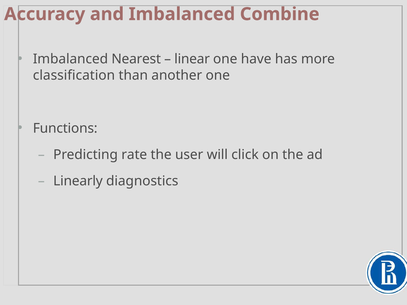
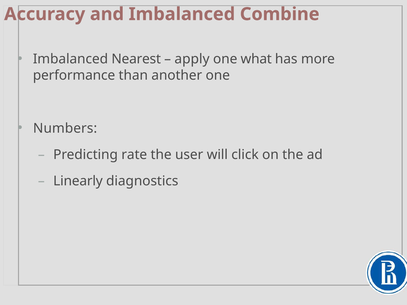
linear: linear -> apply
have: have -> what
classification: classification -> performance
Functions: Functions -> Numbers
